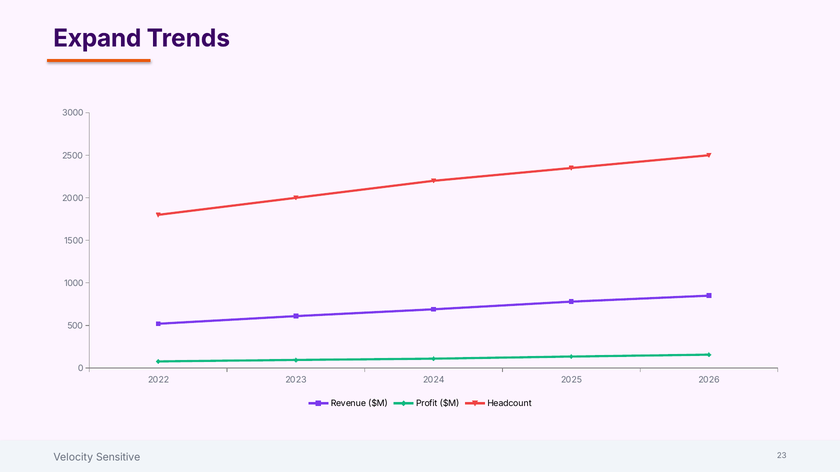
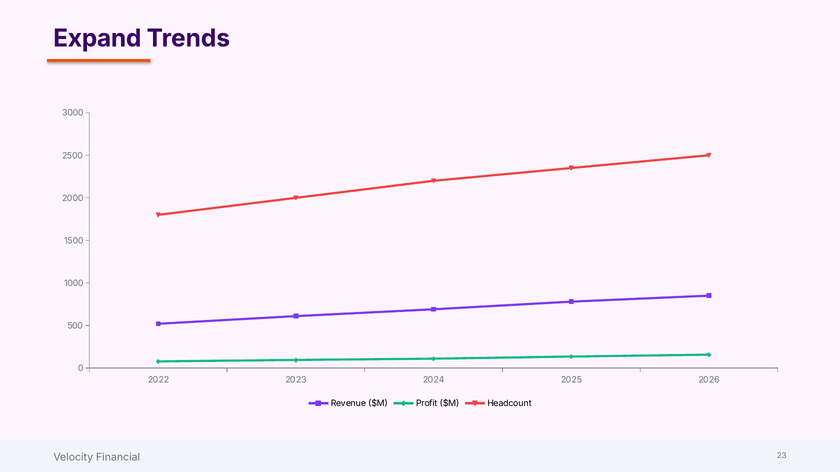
Sensitive: Sensitive -> Financial
